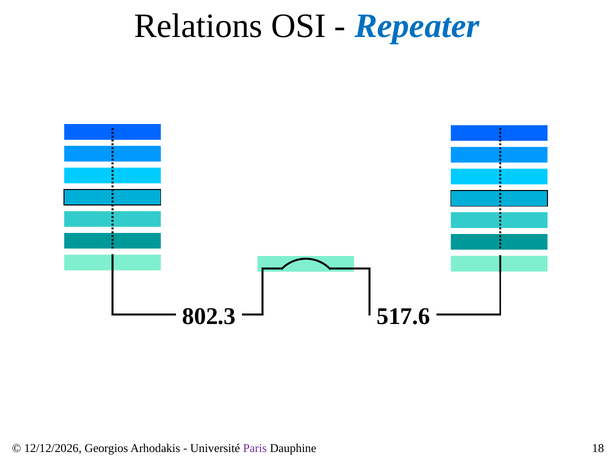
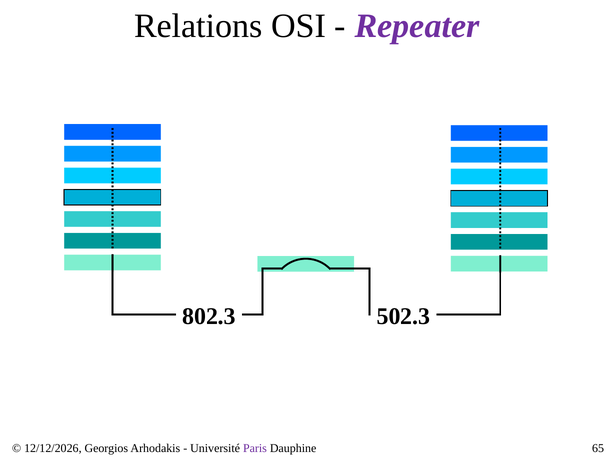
Repeater colour: blue -> purple
517.6: 517.6 -> 502.3
18: 18 -> 65
